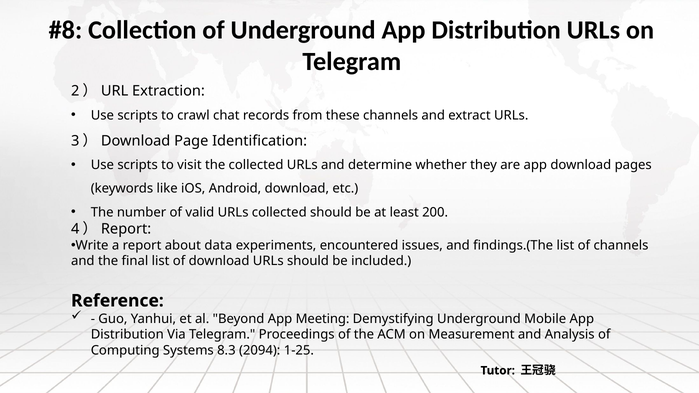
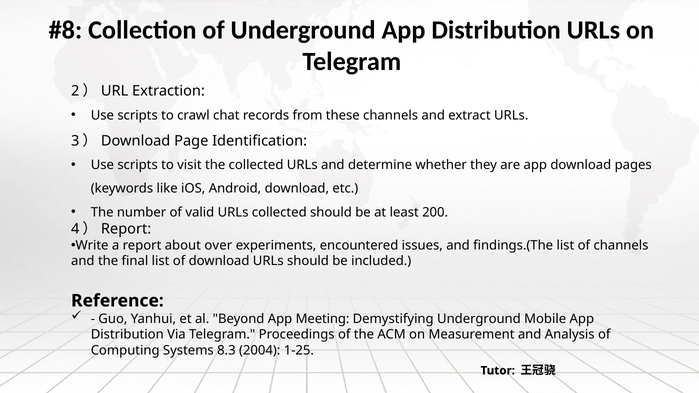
data: data -> over
2094: 2094 -> 2004
